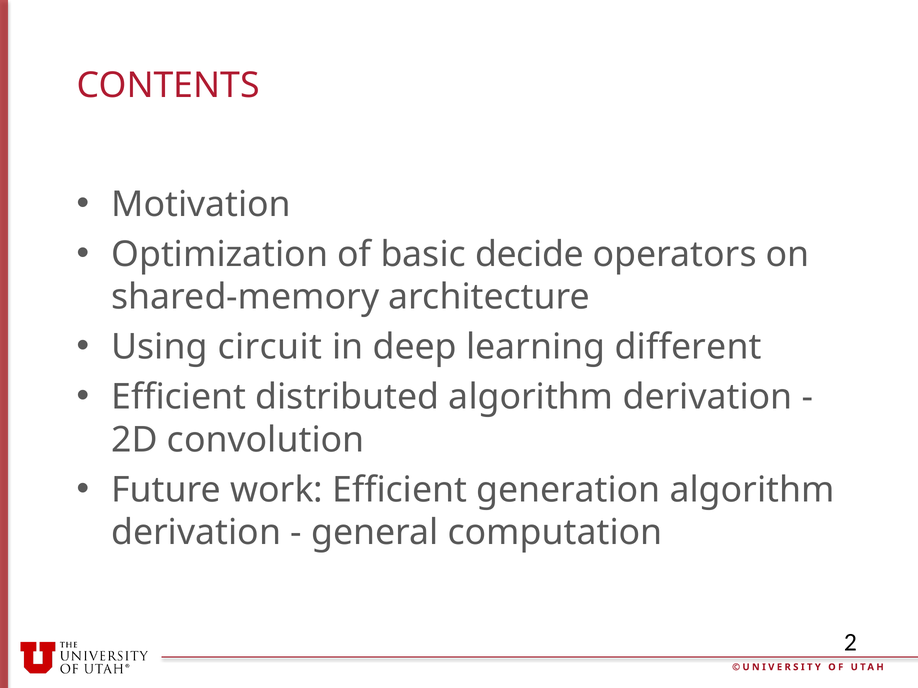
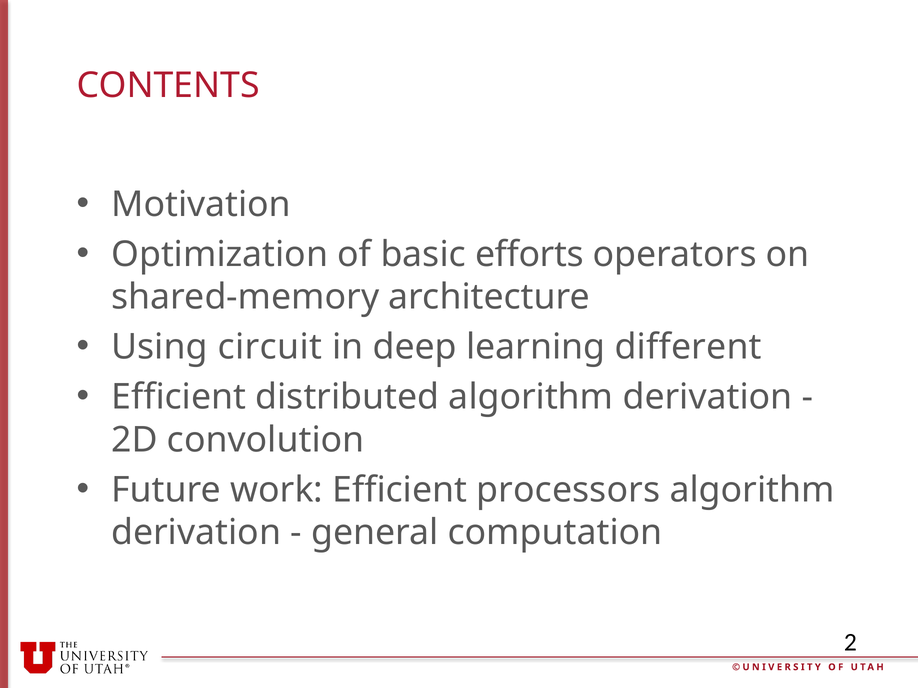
decide: decide -> efforts
generation: generation -> processors
